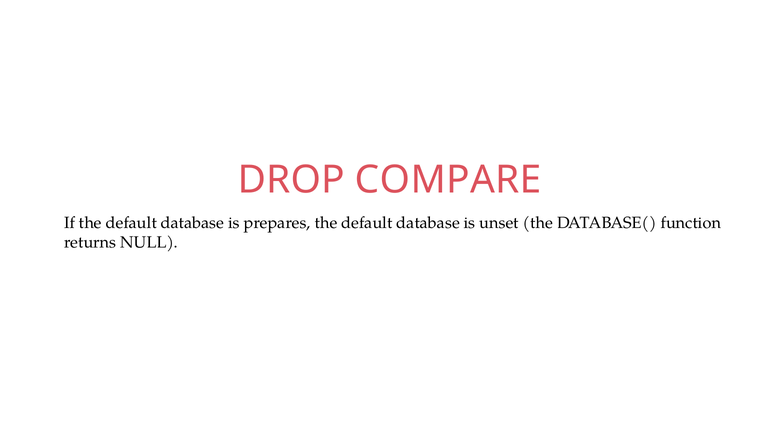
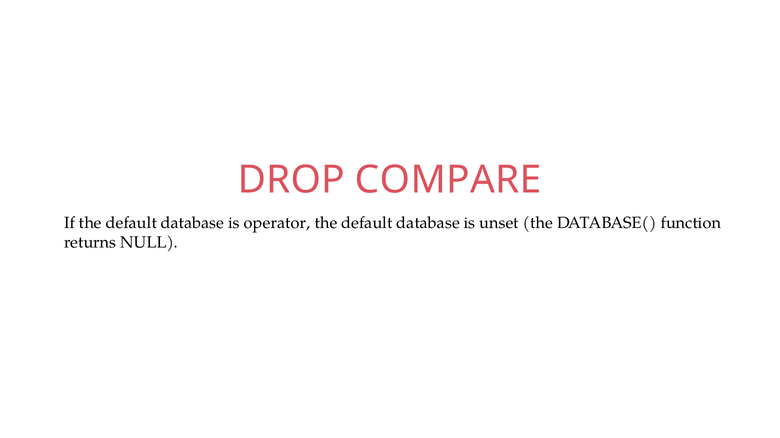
prepares: prepares -> operator
